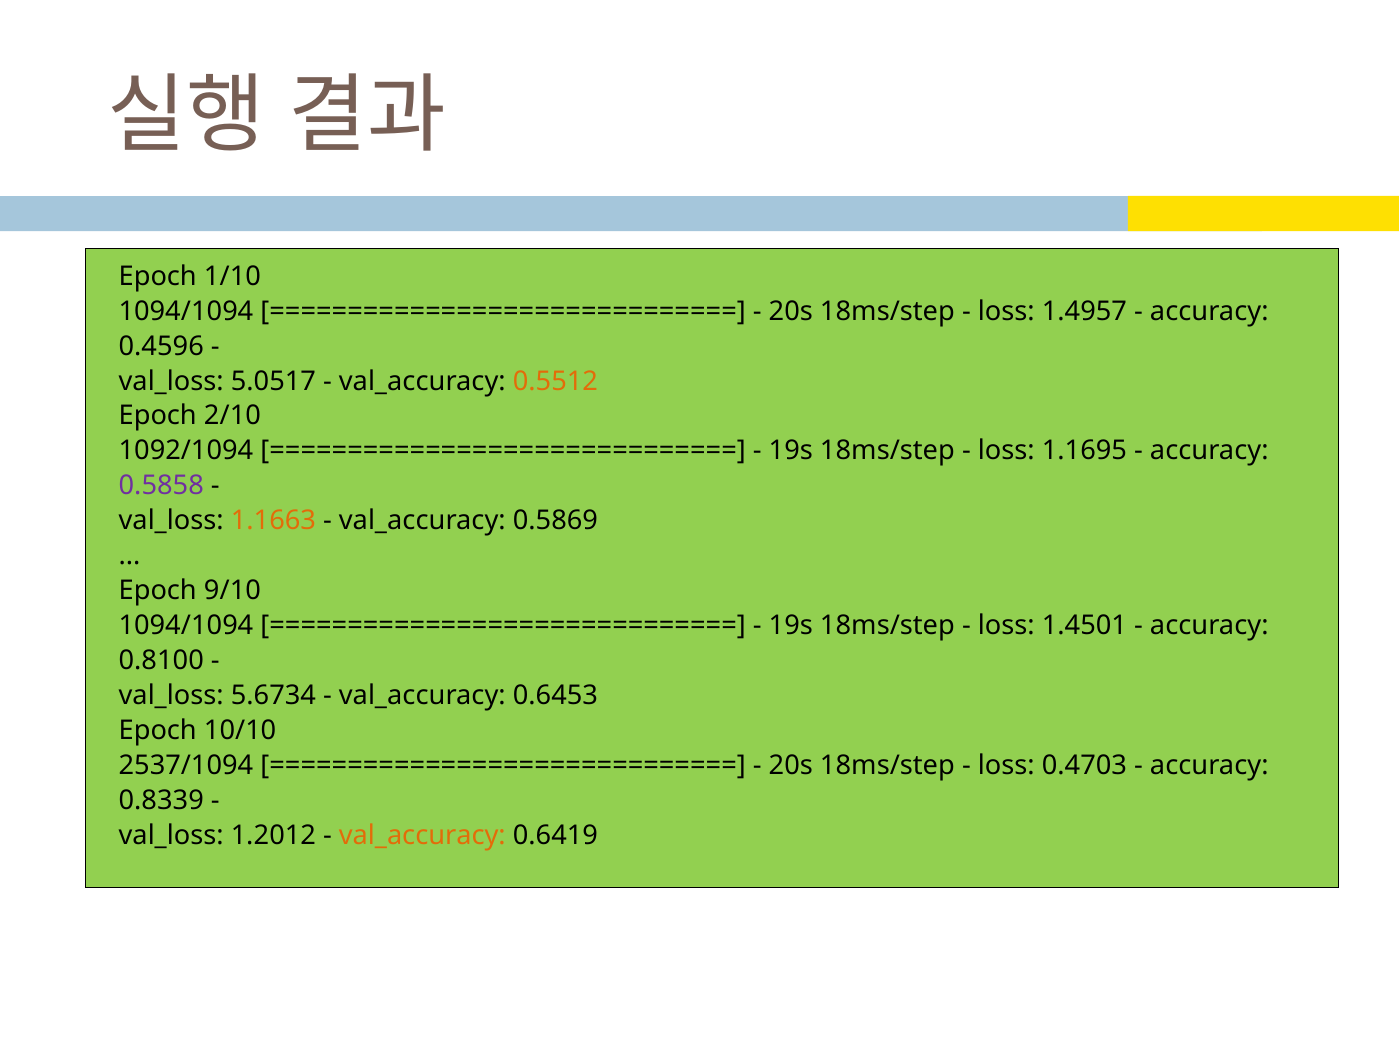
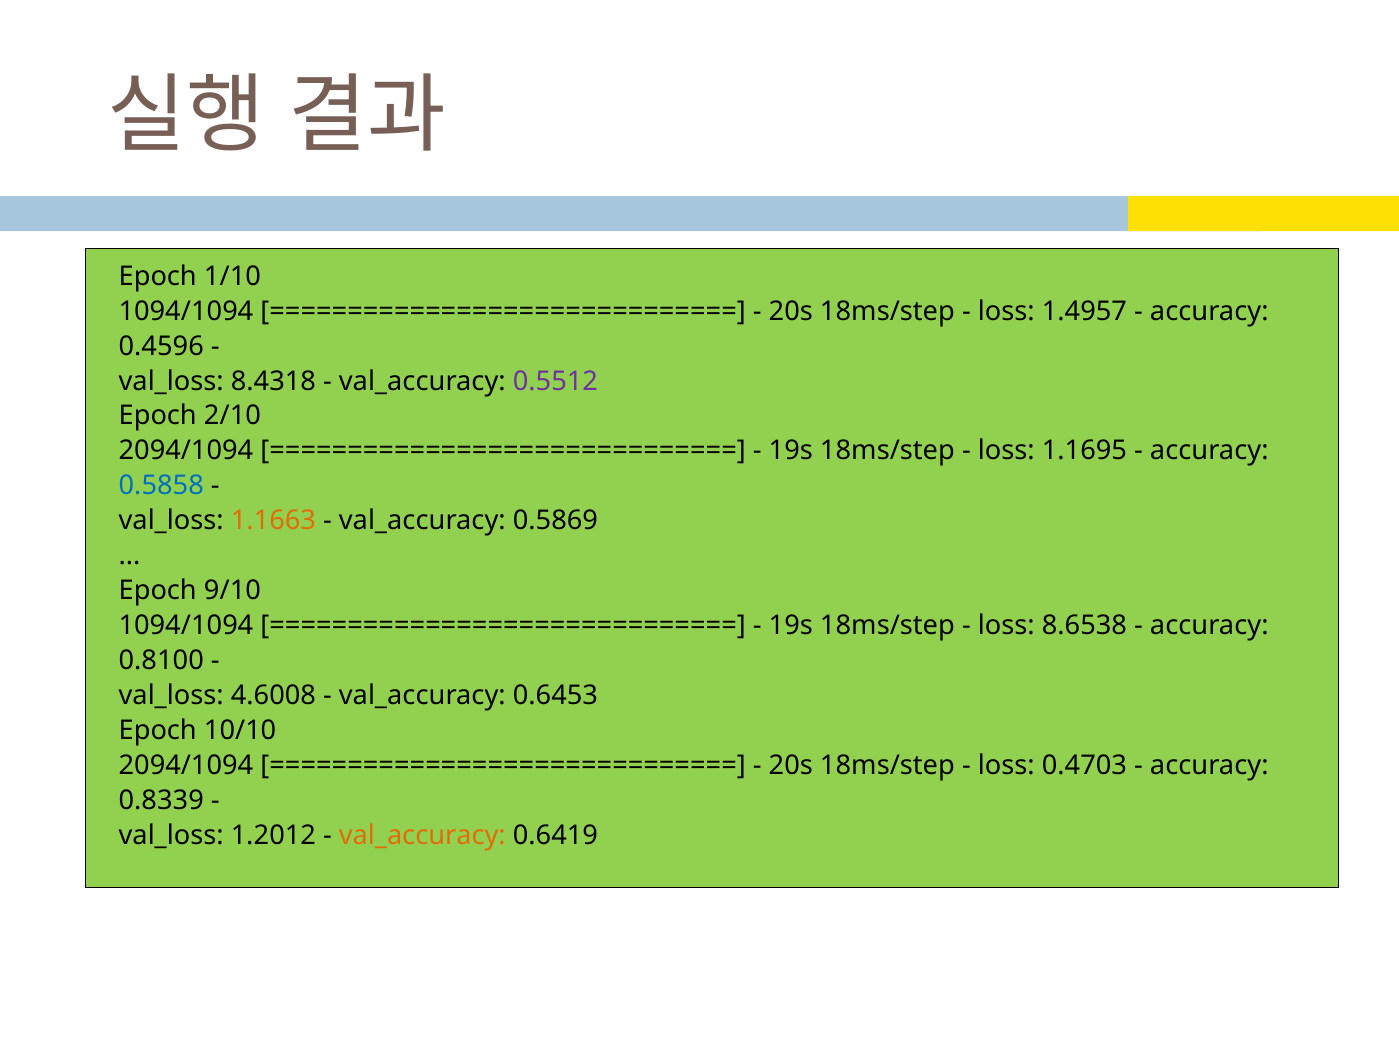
5.0517: 5.0517 -> 8.4318
0.5512 colour: orange -> purple
1092/1094 at (186, 451): 1092/1094 -> 2094/1094
0.5858 colour: purple -> blue
1.4501: 1.4501 -> 8.6538
5.6734: 5.6734 -> 4.6008
2537/1094 at (186, 766): 2537/1094 -> 2094/1094
